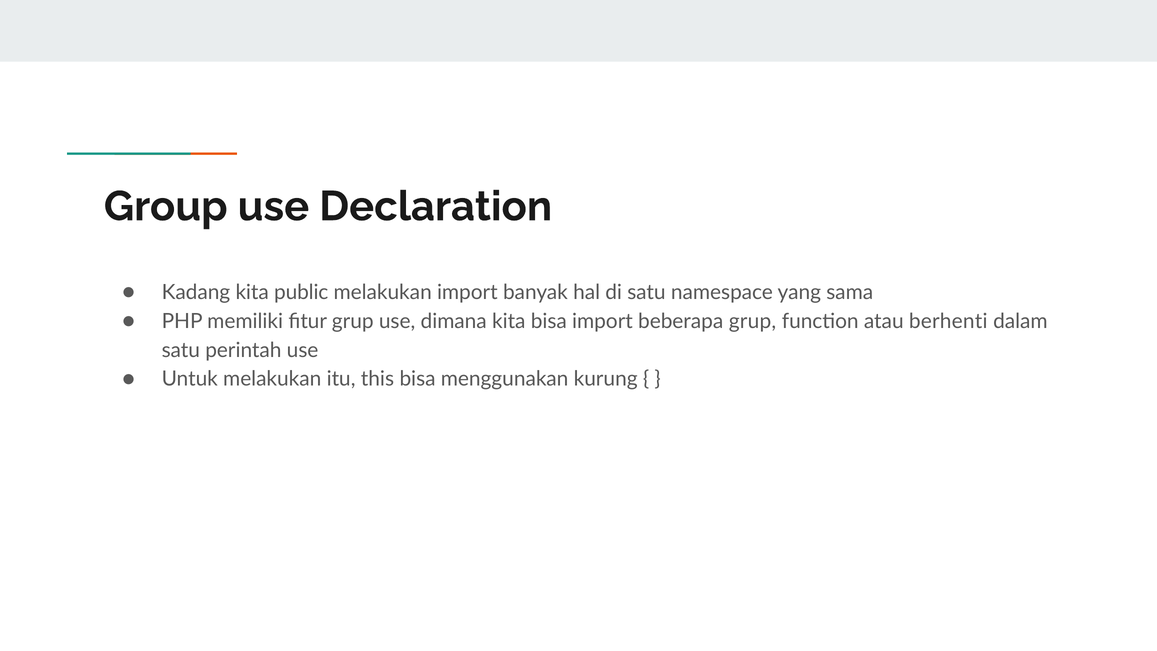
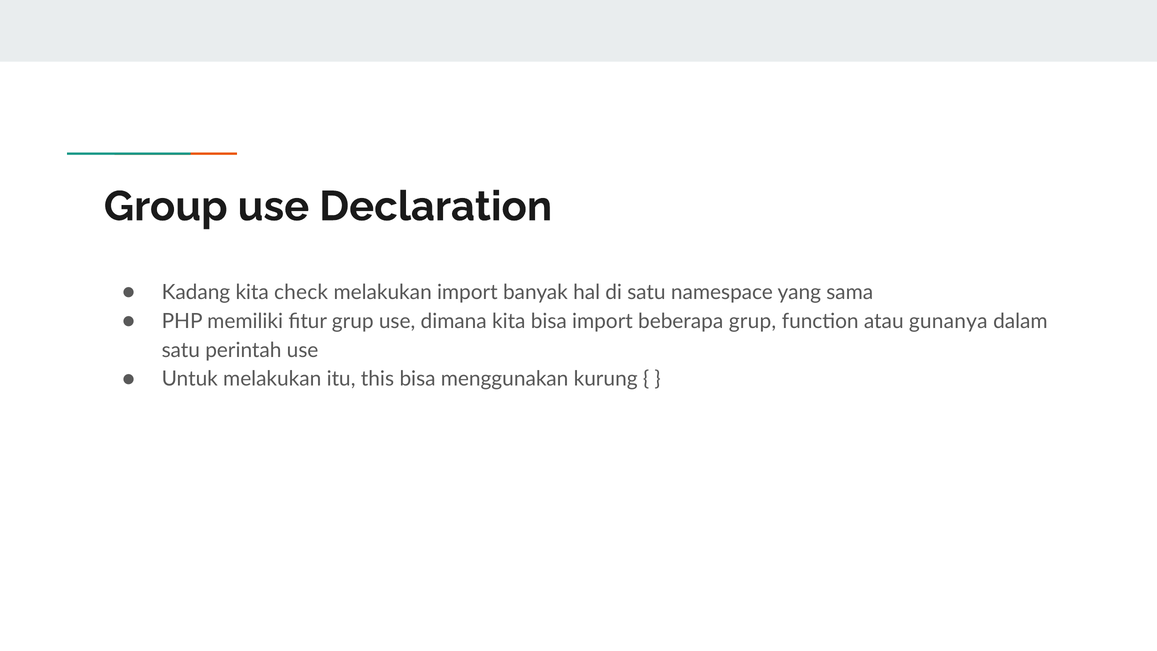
public: public -> check
berhenti: berhenti -> gunanya
